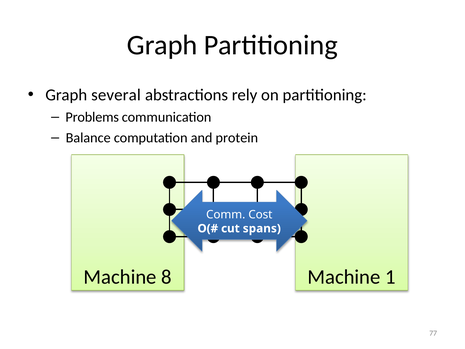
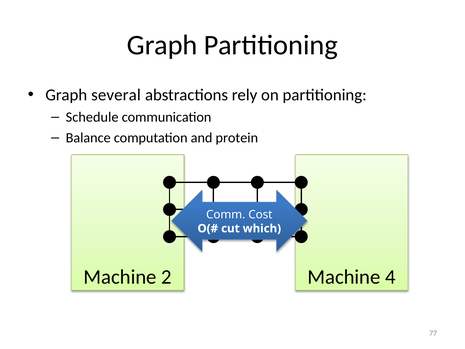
Problems: Problems -> Schedule
spans: spans -> which
8: 8 -> 2
1: 1 -> 4
